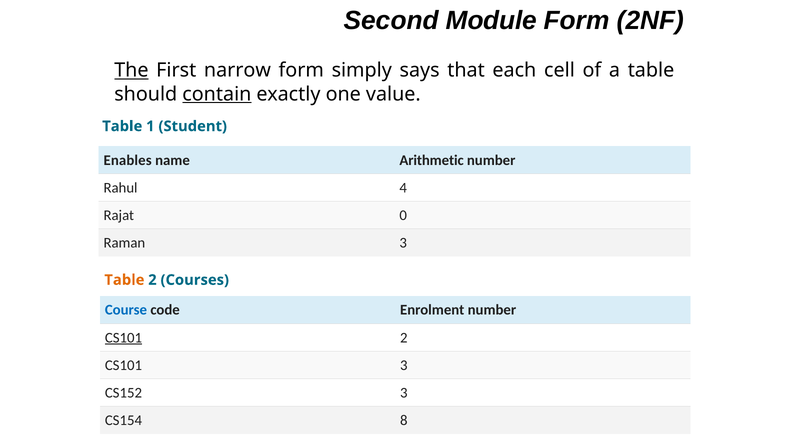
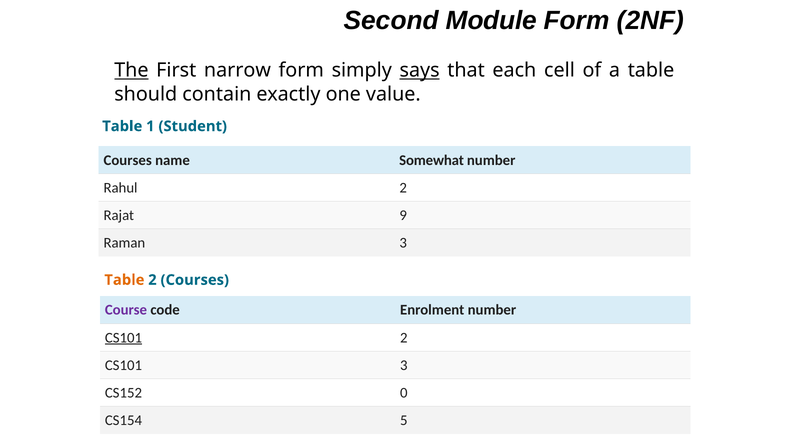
says underline: none -> present
contain underline: present -> none
Enables at (128, 160): Enables -> Courses
Arithmetic: Arithmetic -> Somewhat
Rahul 4: 4 -> 2
0: 0 -> 9
Course colour: blue -> purple
CS152 3: 3 -> 0
8: 8 -> 5
